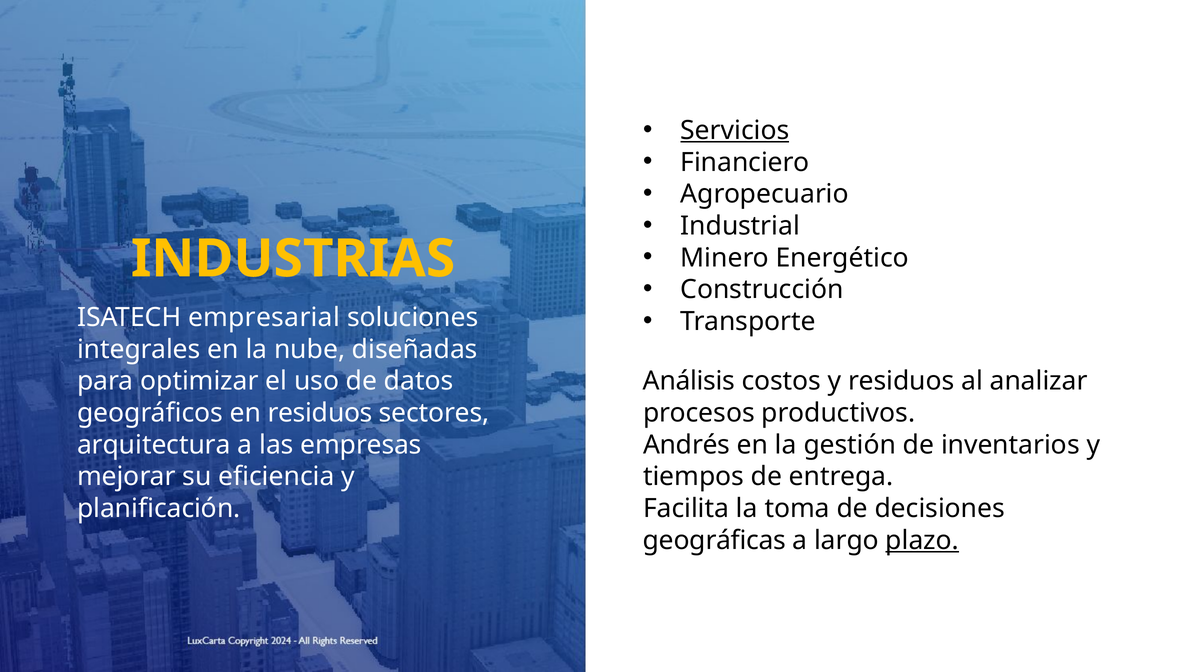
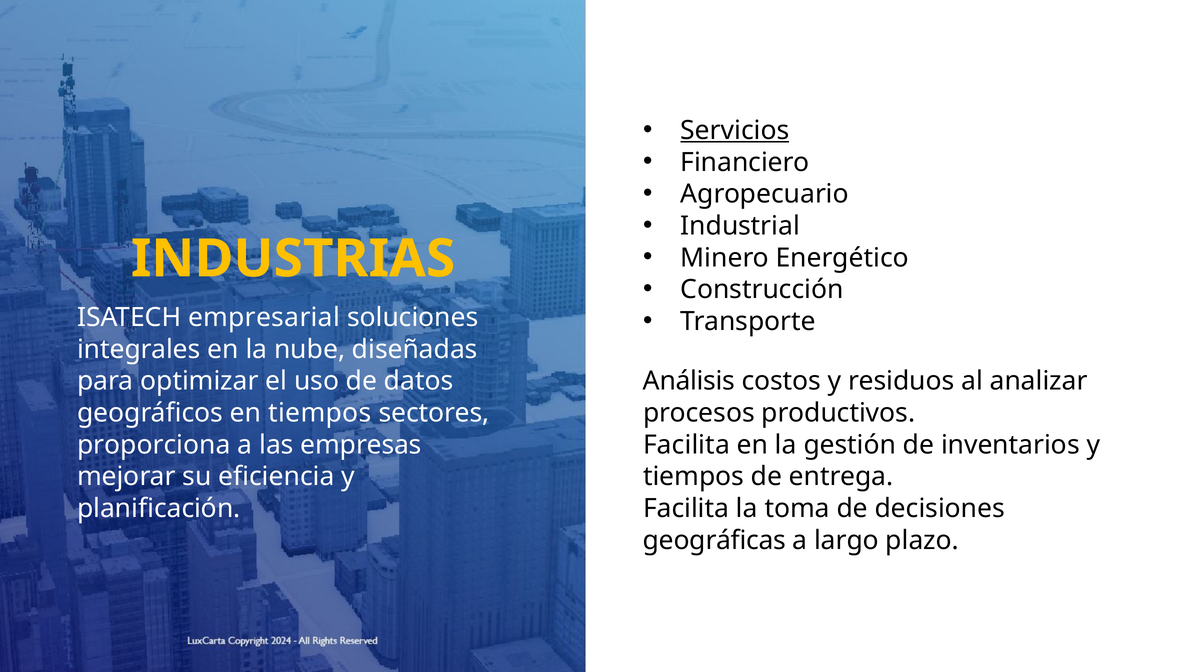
en residuos: residuos -> tiempos
arquitectura: arquitectura -> proporciona
Andrés at (687, 445): Andrés -> Facilita
plazo underline: present -> none
